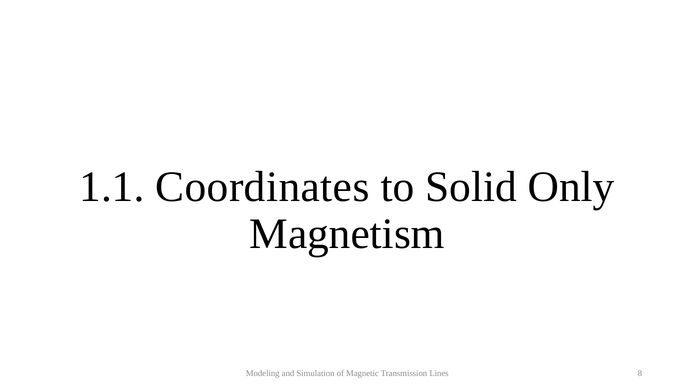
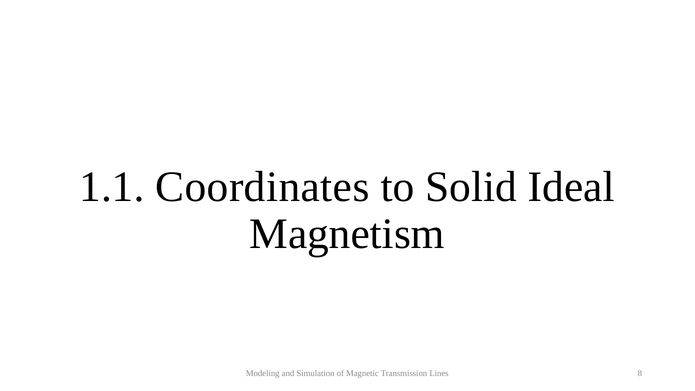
Only: Only -> Ideal
